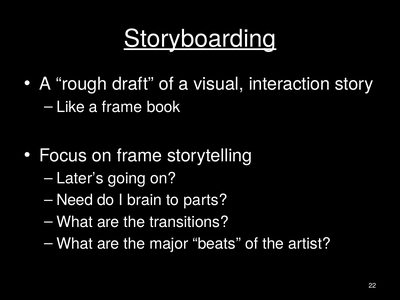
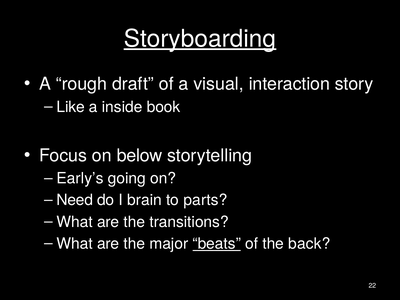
a frame: frame -> inside
on frame: frame -> below
Later’s: Later’s -> Early’s
beats underline: none -> present
artist: artist -> back
